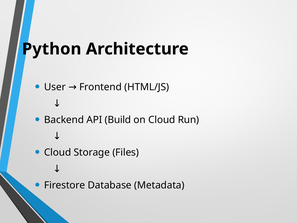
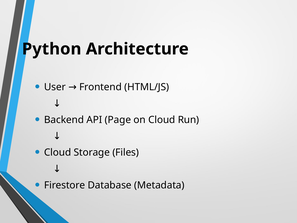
Build: Build -> Page
